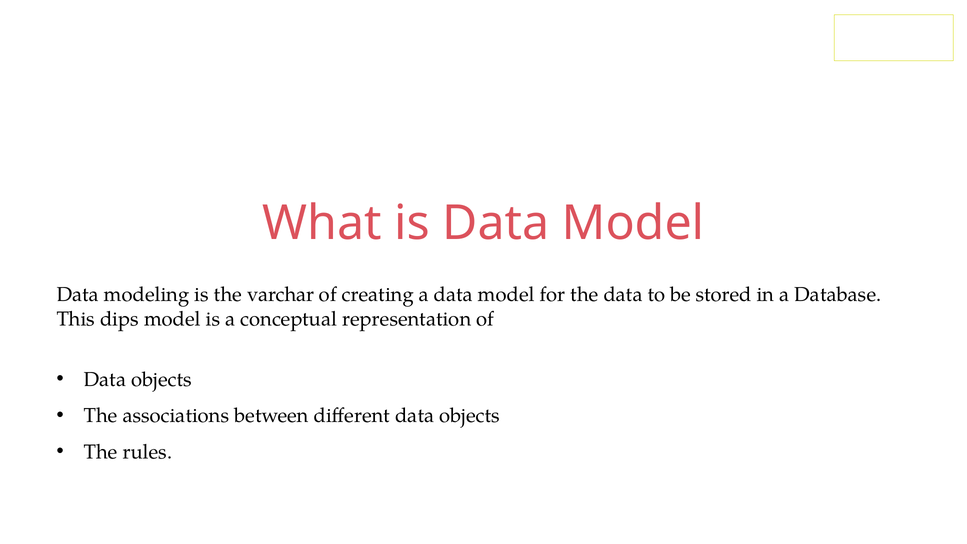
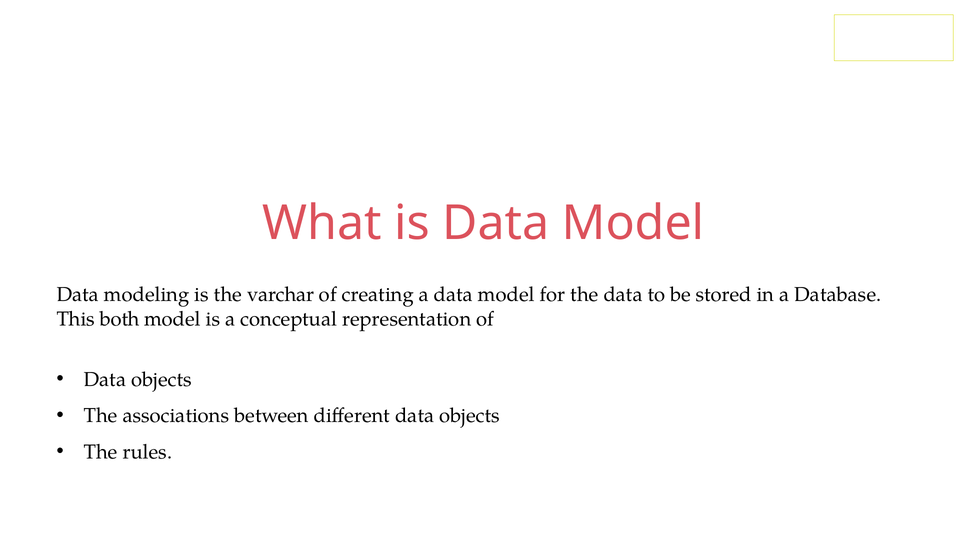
dips: dips -> both
